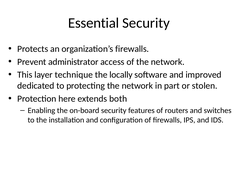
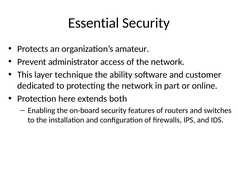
organization’s firewalls: firewalls -> amateur
locally: locally -> ability
improved: improved -> customer
stolen: stolen -> online
